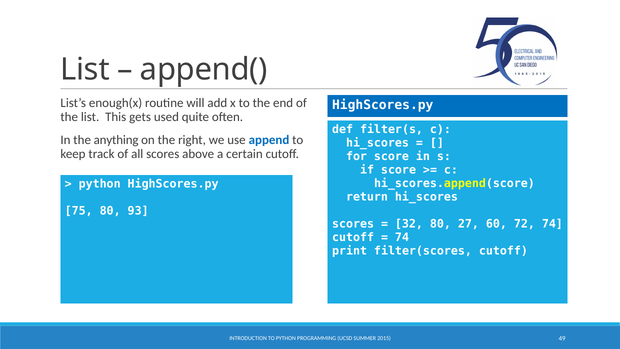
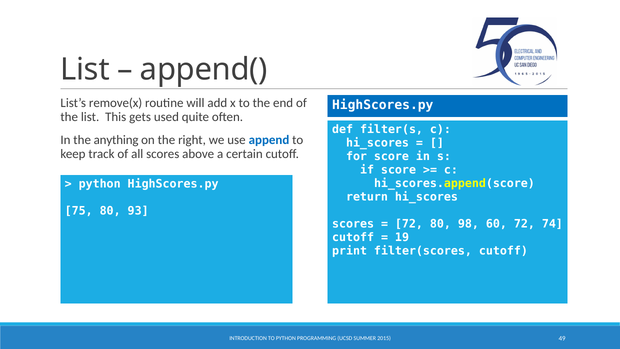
enough(x: enough(x -> remove(x
32 at (409, 224): 32 -> 72
27: 27 -> 98
74 at (402, 237): 74 -> 19
